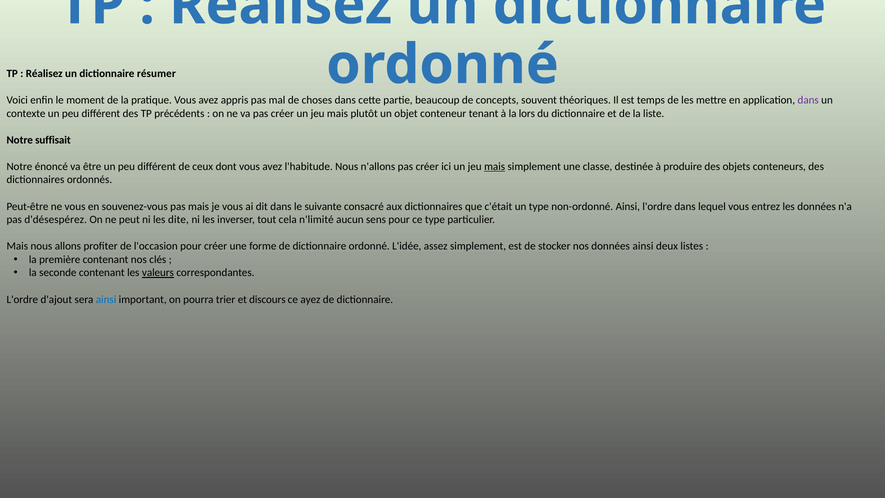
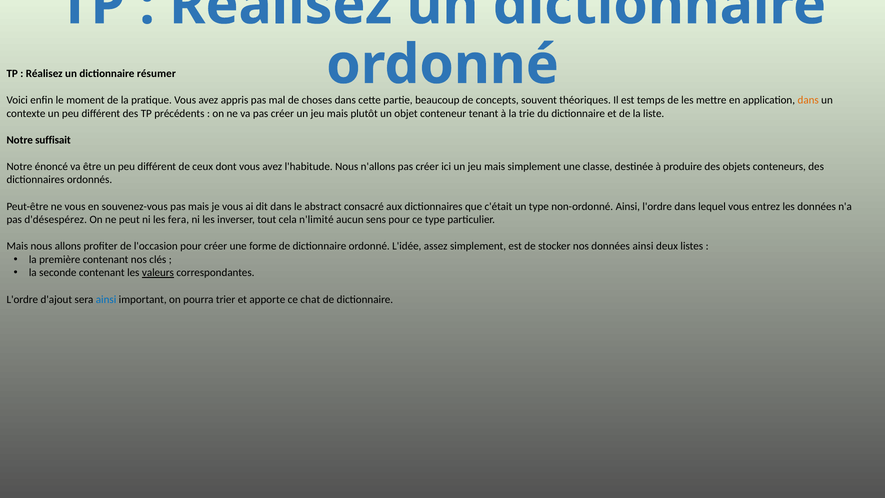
dans at (808, 100) colour: purple -> orange
lors: lors -> trie
mais at (495, 166) underline: present -> none
suivante: suivante -> abstract
dite: dite -> fera
discours: discours -> apporte
ayez: ayez -> chat
